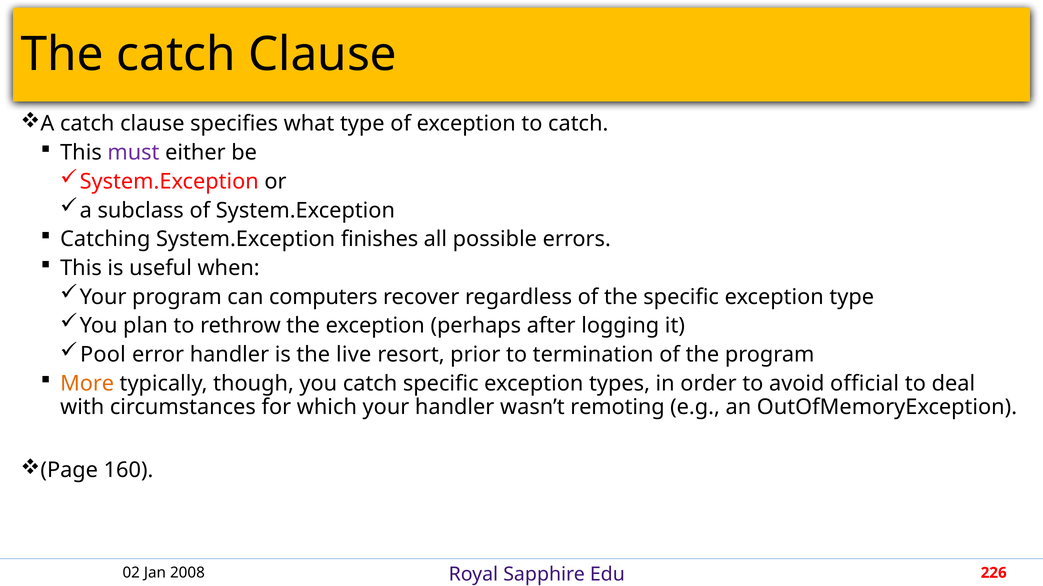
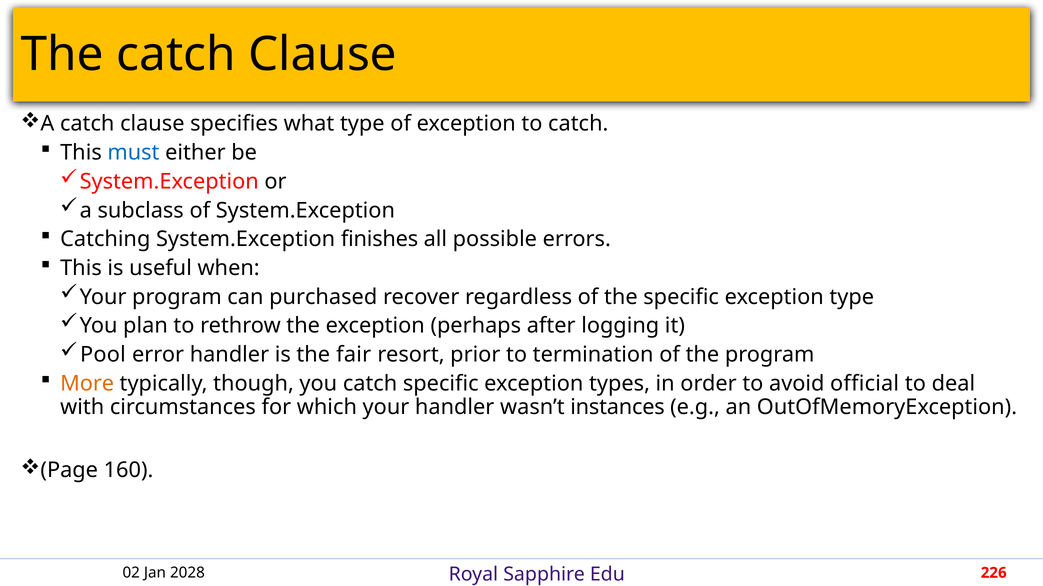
must colour: purple -> blue
computers: computers -> purchased
live: live -> fair
remoting: remoting -> instances
2008: 2008 -> 2028
